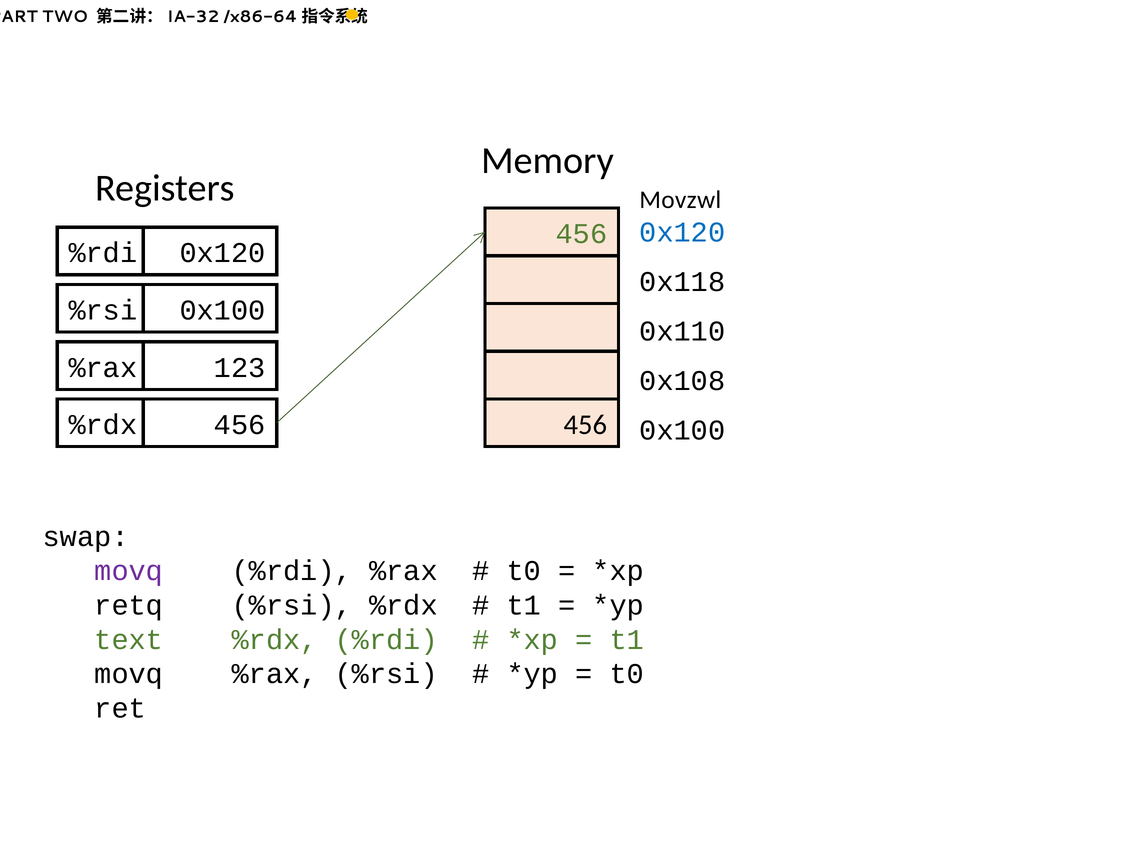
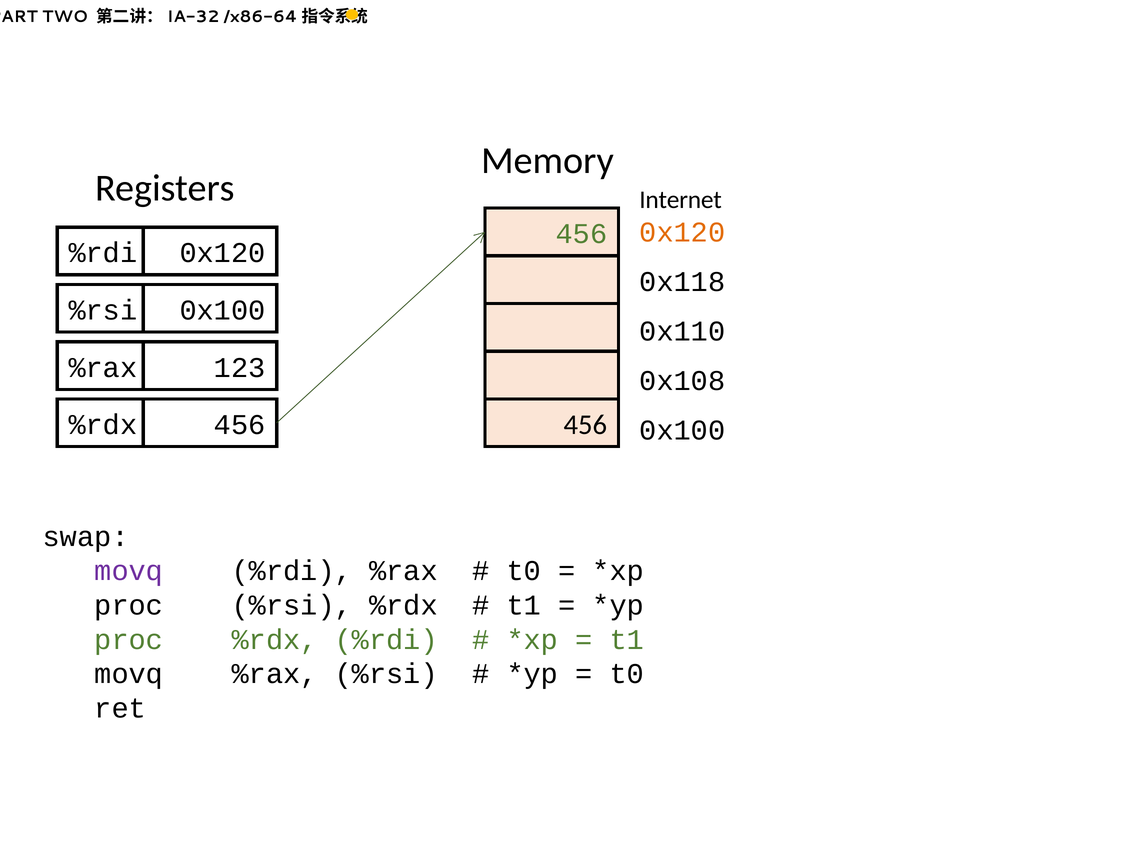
Movzwl: Movzwl -> Internet
0x120 at (682, 232) colour: blue -> orange
retq at (129, 605): retq -> proc
text at (129, 639): text -> proc
